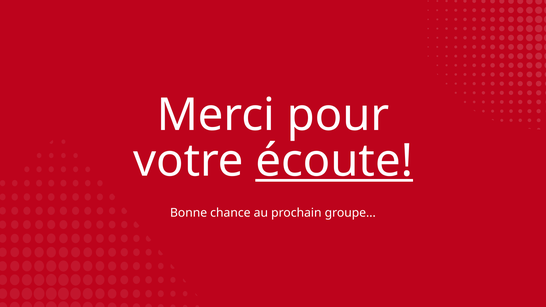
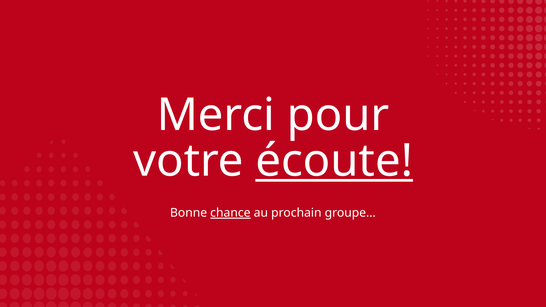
chance underline: none -> present
